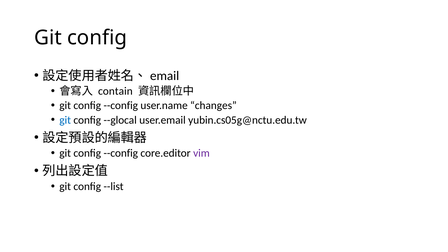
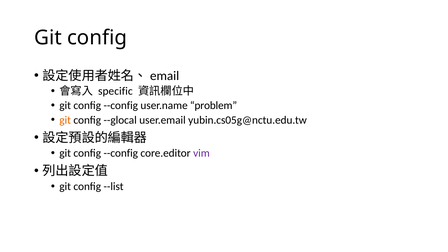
contain: contain -> specific
changes: changes -> problem
git at (65, 120) colour: blue -> orange
